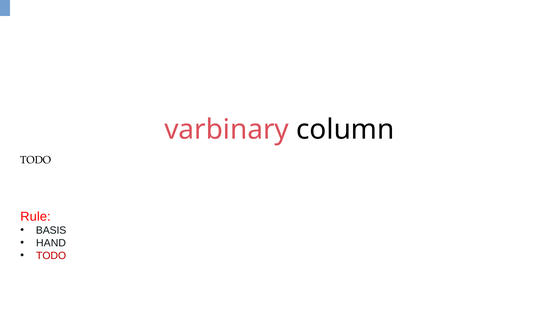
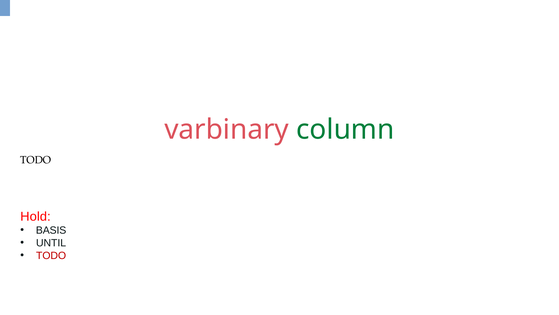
column colour: black -> green
Rule: Rule -> Hold
HAND: HAND -> UNTIL
